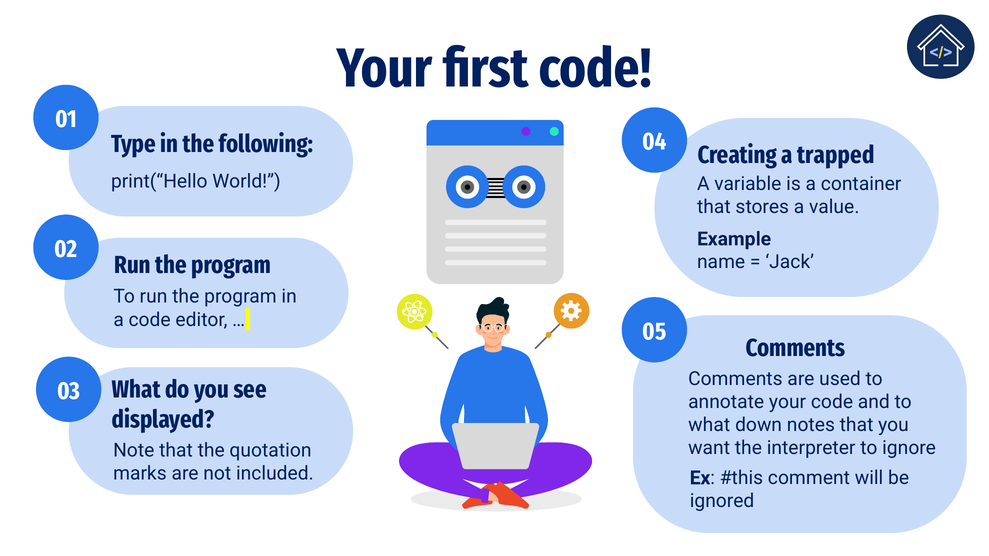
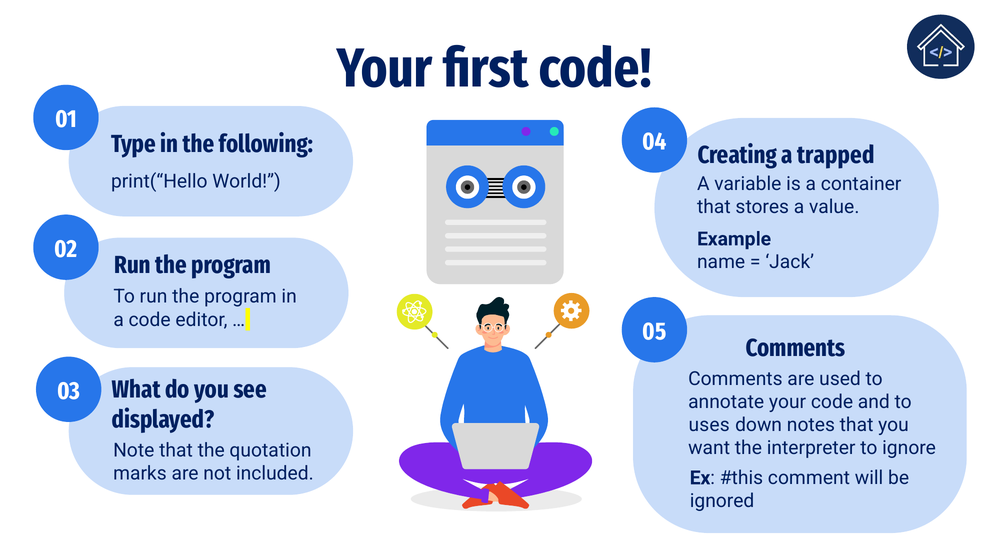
what at (709, 425): what -> uses
